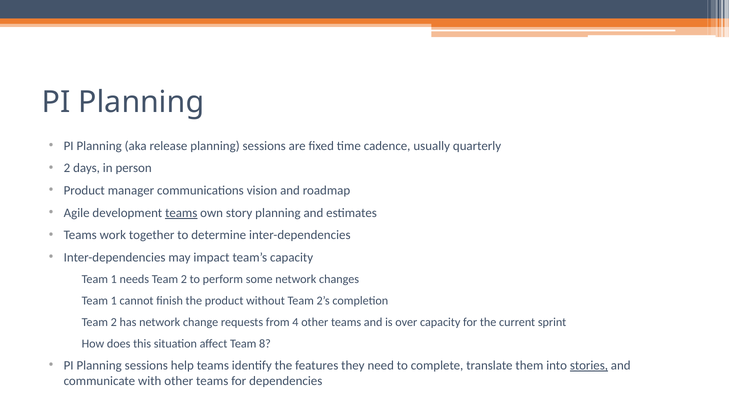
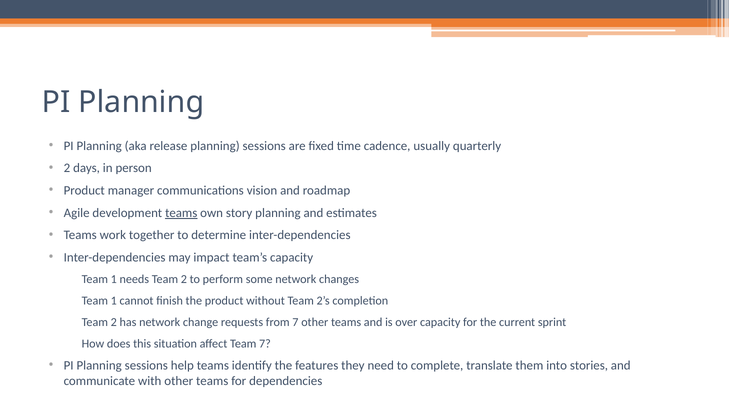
from 4: 4 -> 7
Team 8: 8 -> 7
stories underline: present -> none
